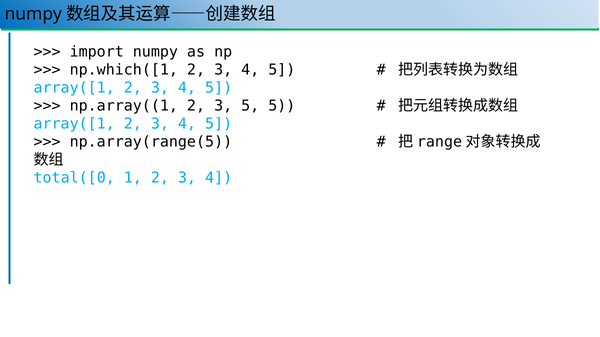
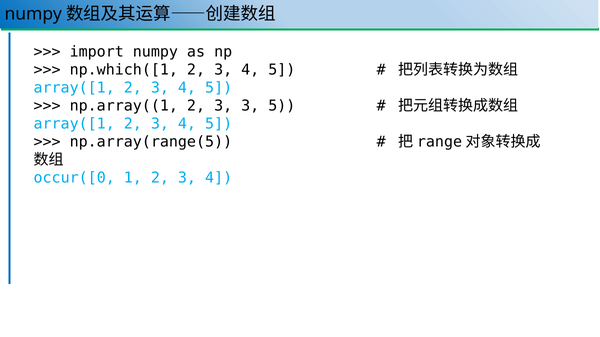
3 5: 5 -> 3
total([0: total([0 -> occur([0
